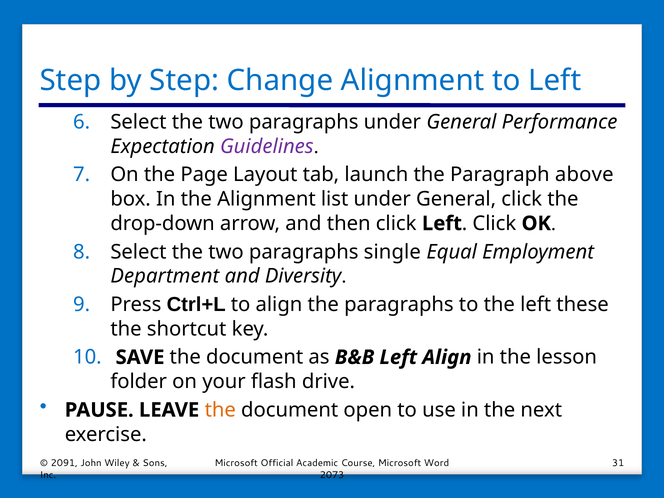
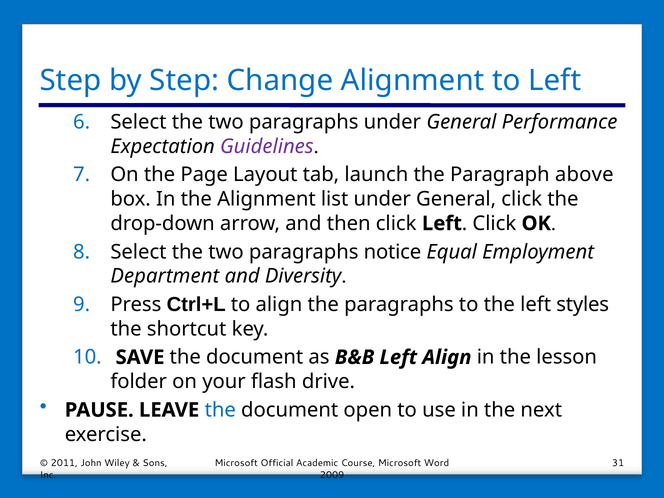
single: single -> notice
these: these -> styles
the at (220, 410) colour: orange -> blue
2091: 2091 -> 2011
2073: 2073 -> 2009
